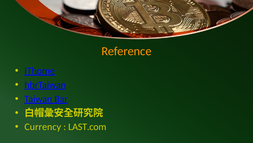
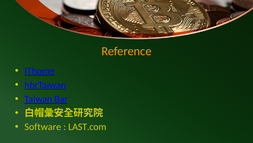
Currency: Currency -> Software
